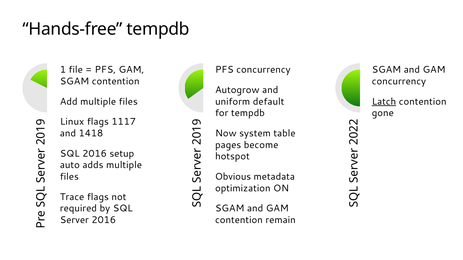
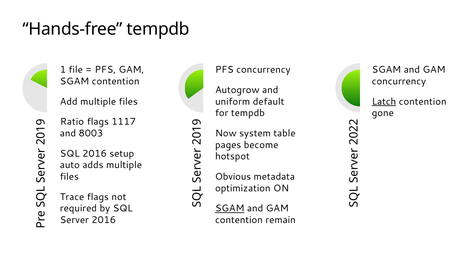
Linux: Linux -> Ratio
1418: 1418 -> 8003
SGAM at (230, 209) underline: none -> present
